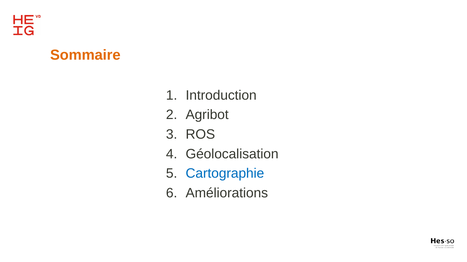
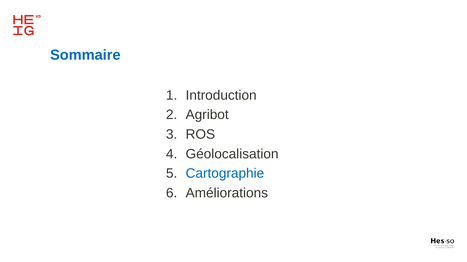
Sommaire colour: orange -> blue
